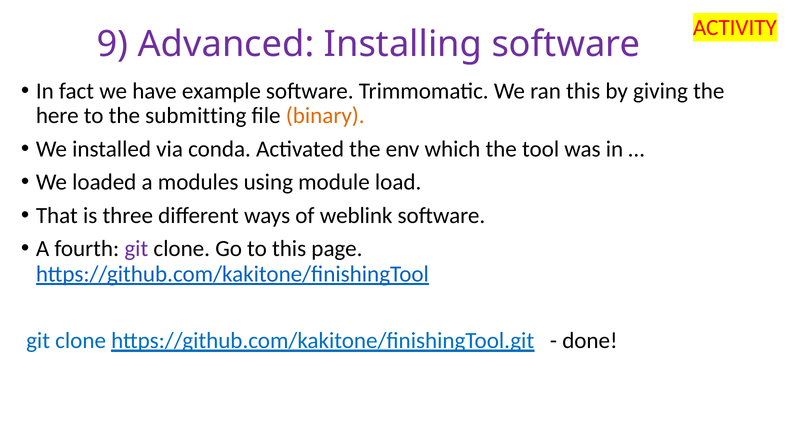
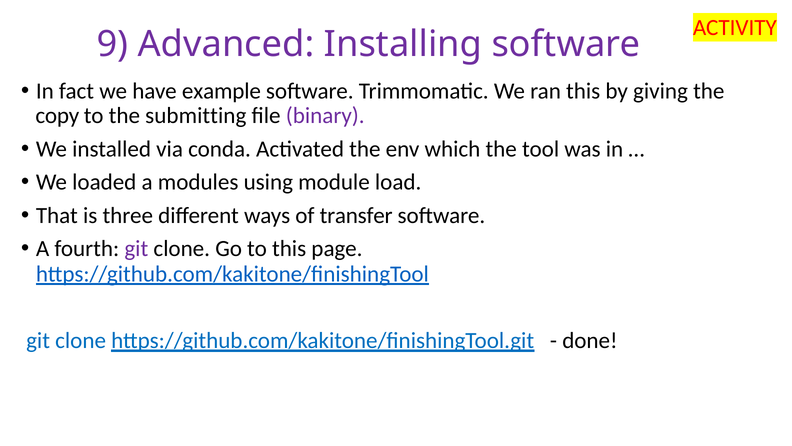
here: here -> copy
binary colour: orange -> purple
weblink: weblink -> transfer
